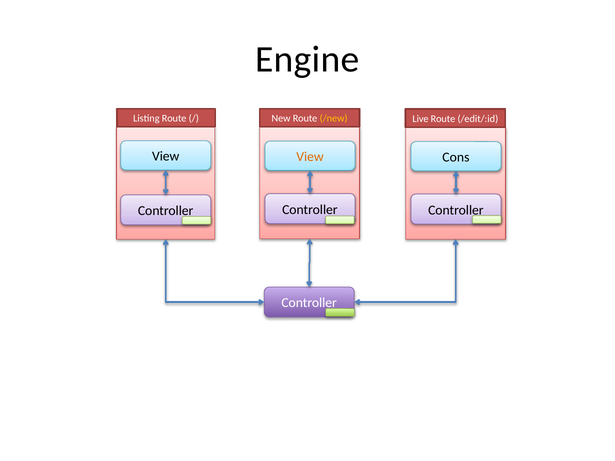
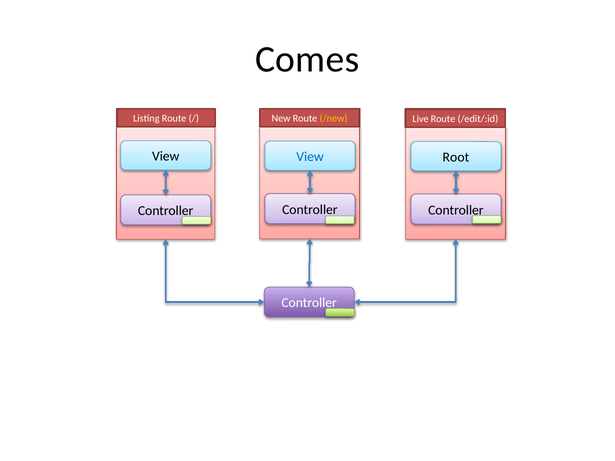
Engine: Engine -> Comes
View at (310, 157) colour: orange -> blue
Cons: Cons -> Root
